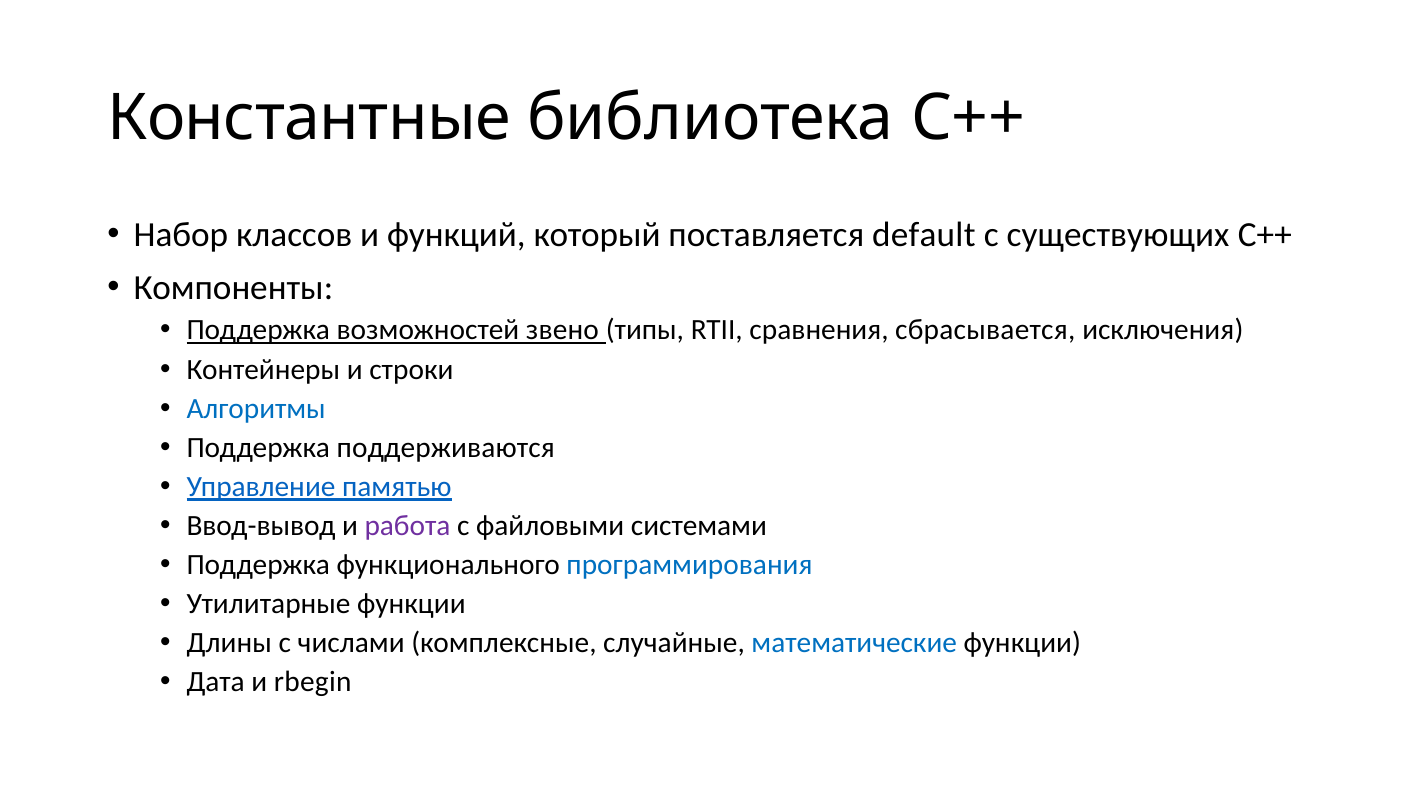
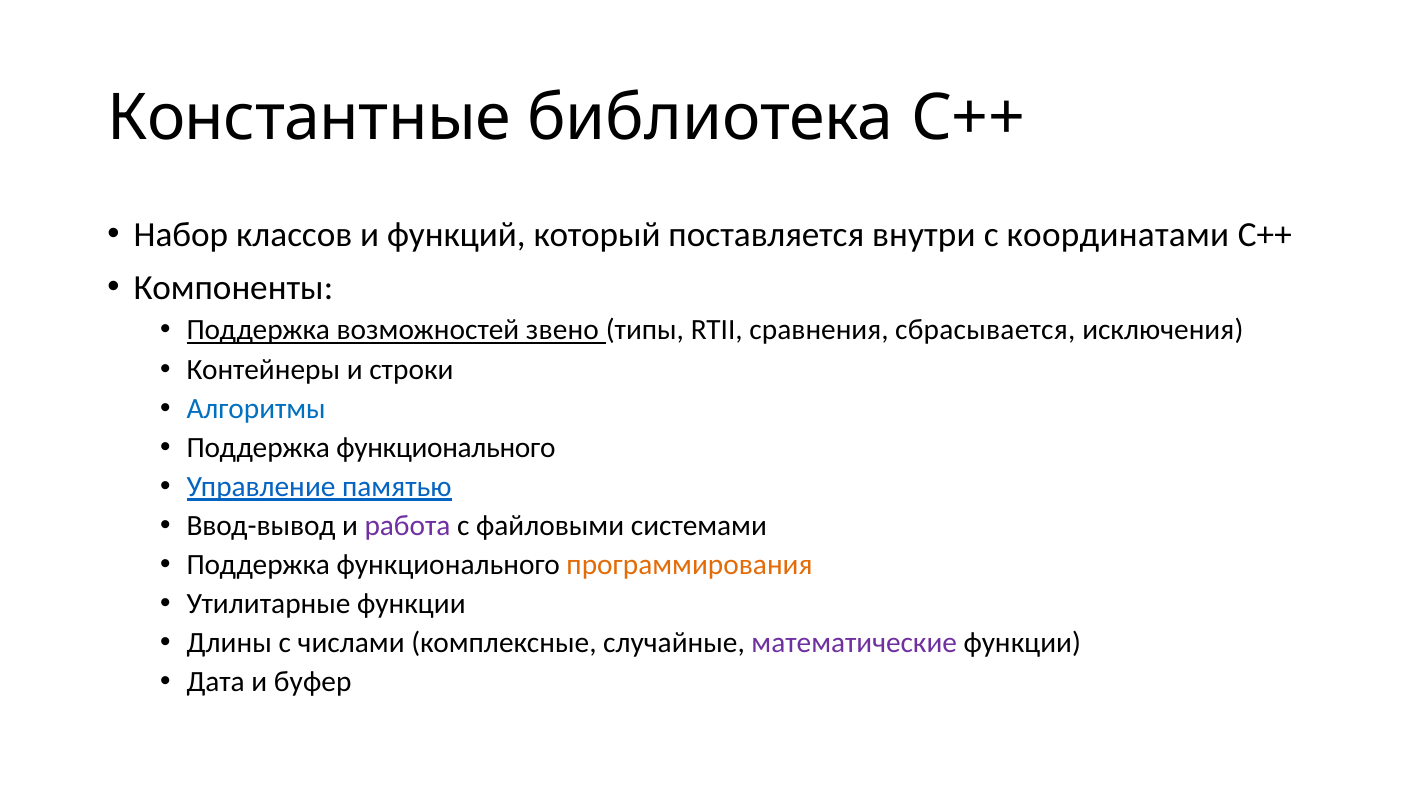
default: default -> внутри
существующих: существующих -> координатами
поддерживаются at (446, 447): поддерживаются -> функционального
программирования colour: blue -> orange
математические colour: blue -> purple
rbegin: rbegin -> буфер
